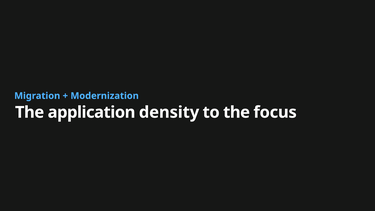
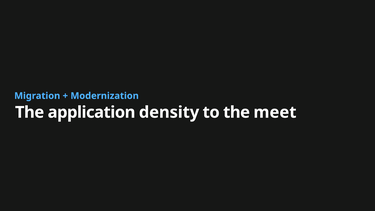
focus: focus -> meet
